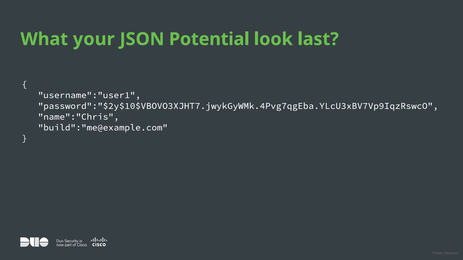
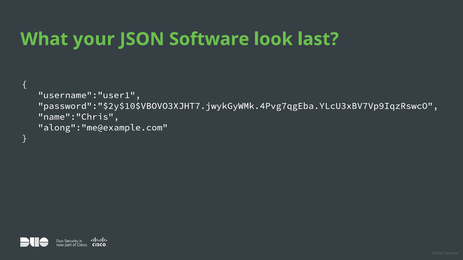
Potential: Potential -> Software
build":"me@example.com: build":"me@example.com -> along":"me@example.com
